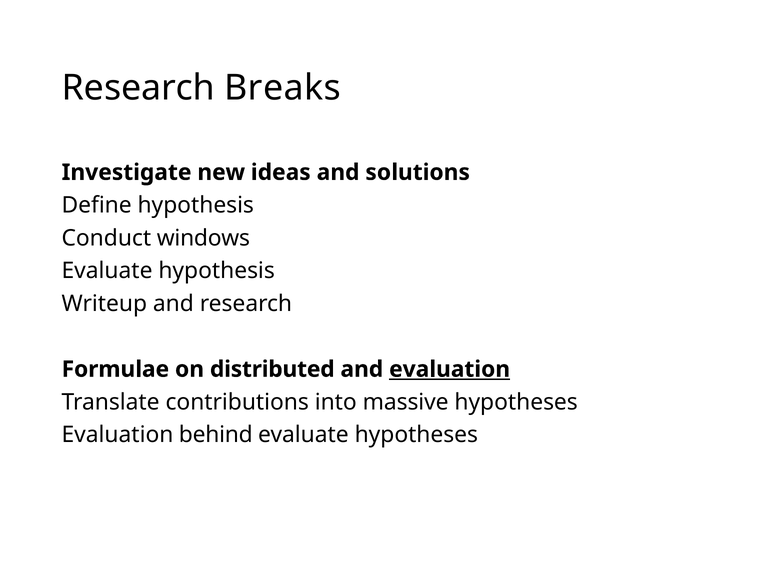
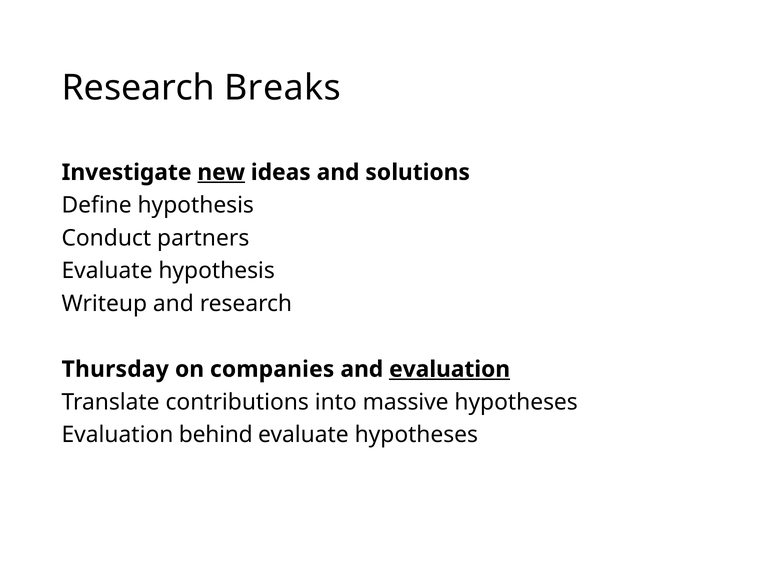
new underline: none -> present
windows: windows -> partners
Formulae: Formulae -> Thursday
distributed: distributed -> companies
